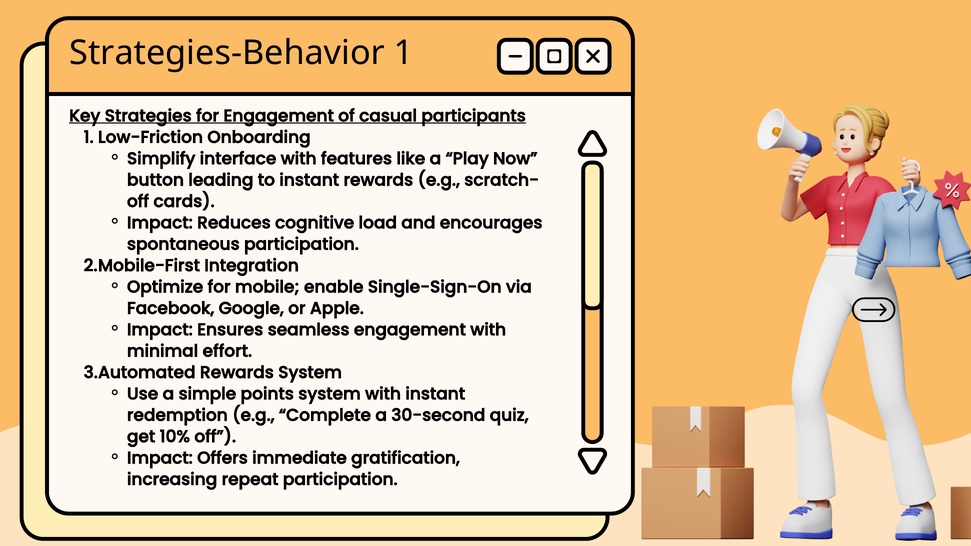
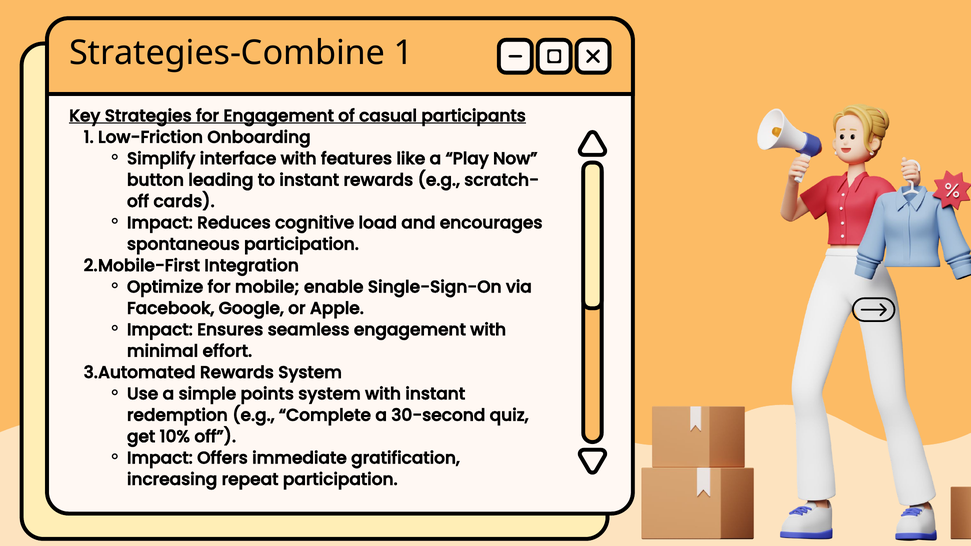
Strategies-Behavior: Strategies-Behavior -> Strategies-Combine
